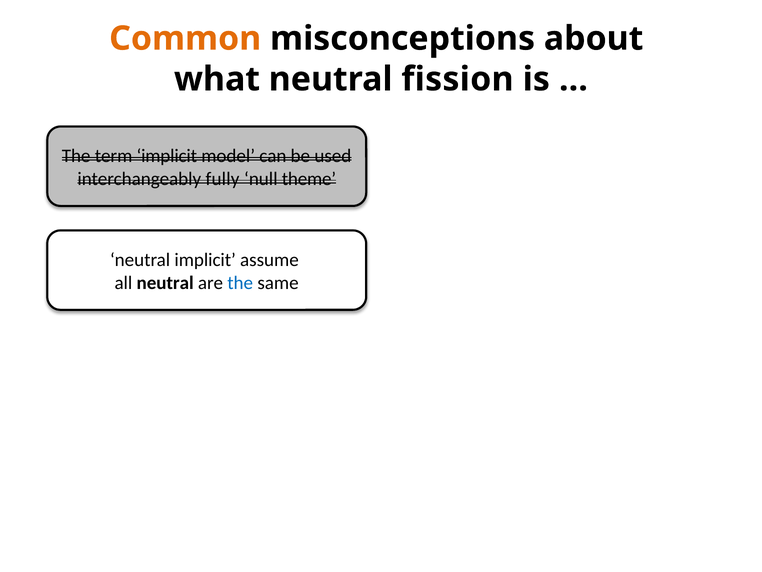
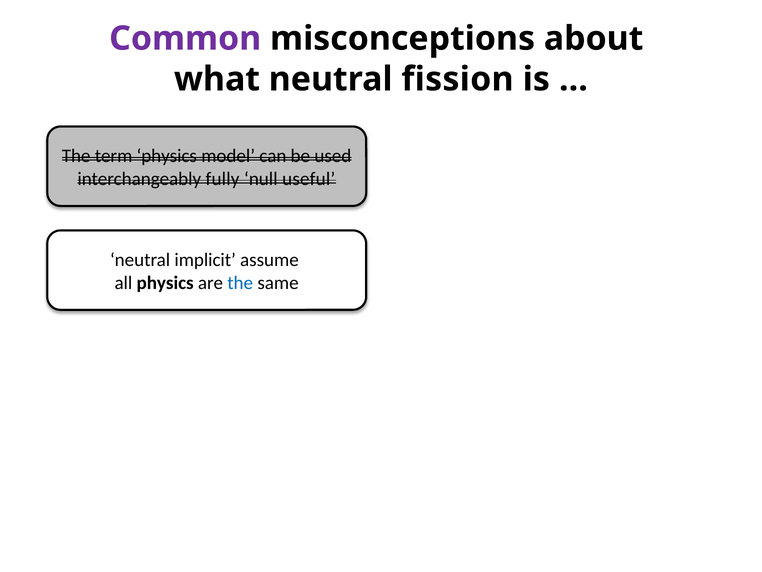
Common colour: orange -> purple
term implicit: implicit -> physics
theme: theme -> useful
all neutral: neutral -> physics
